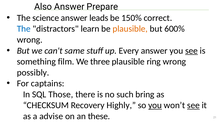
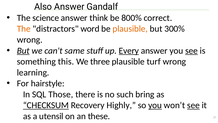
Prepare: Prepare -> Gandalf
leads: leads -> think
150%: 150% -> 800%
The at (24, 29) colour: blue -> orange
learn: learn -> word
600%: 600% -> 300%
But at (23, 51) underline: none -> present
Every underline: none -> present
film: film -> this
ring: ring -> turf
possibly: possibly -> learning
captains: captains -> hairstyle
CHECKSUM underline: none -> present
advise: advise -> utensil
